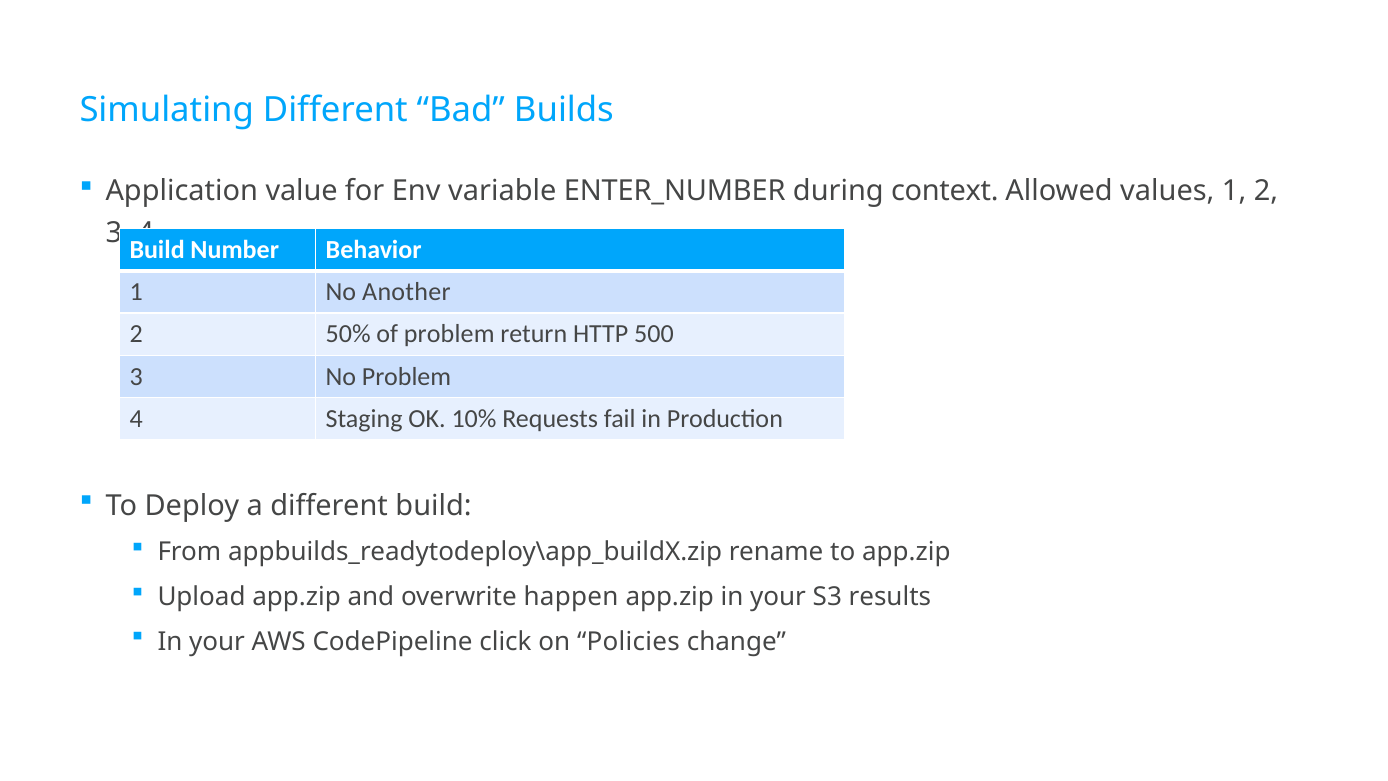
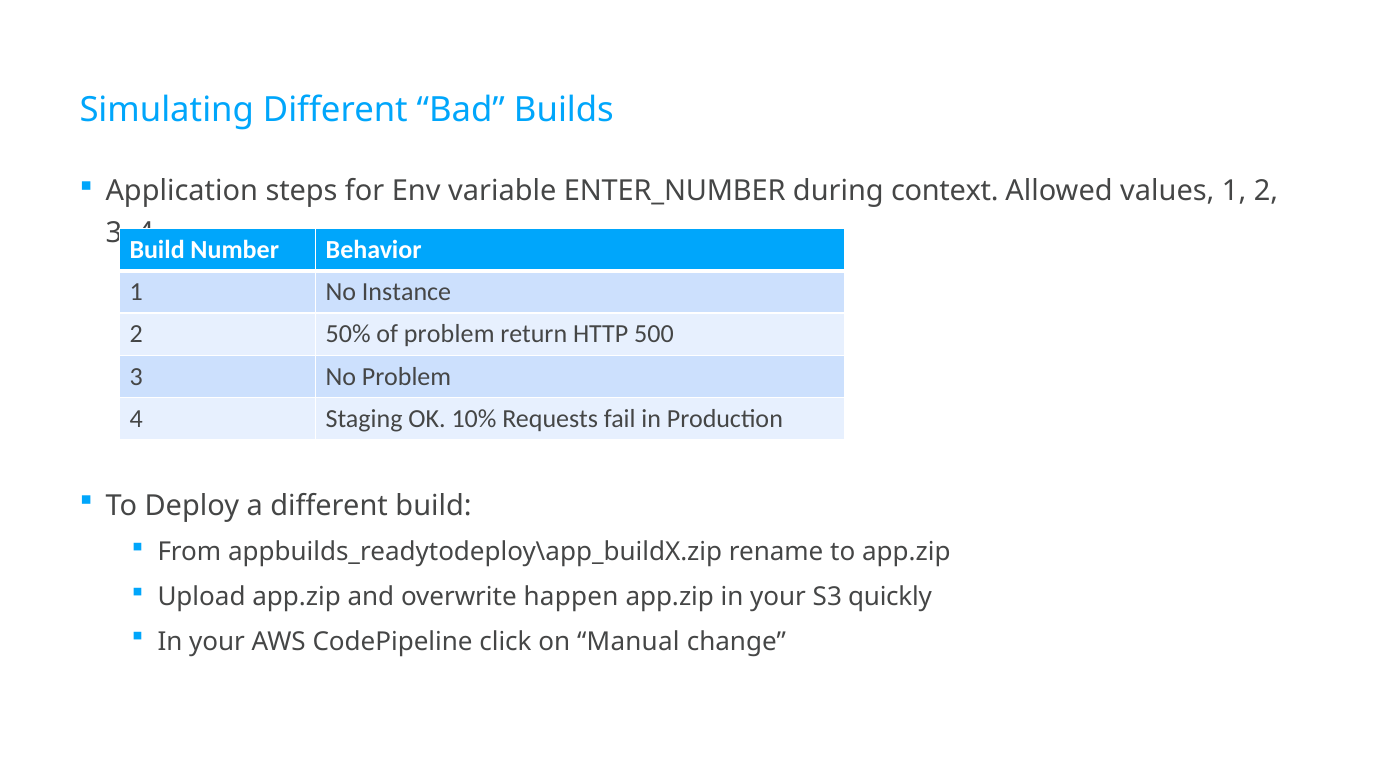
value: value -> steps
Another: Another -> Instance
results: results -> quickly
Policies: Policies -> Manual
